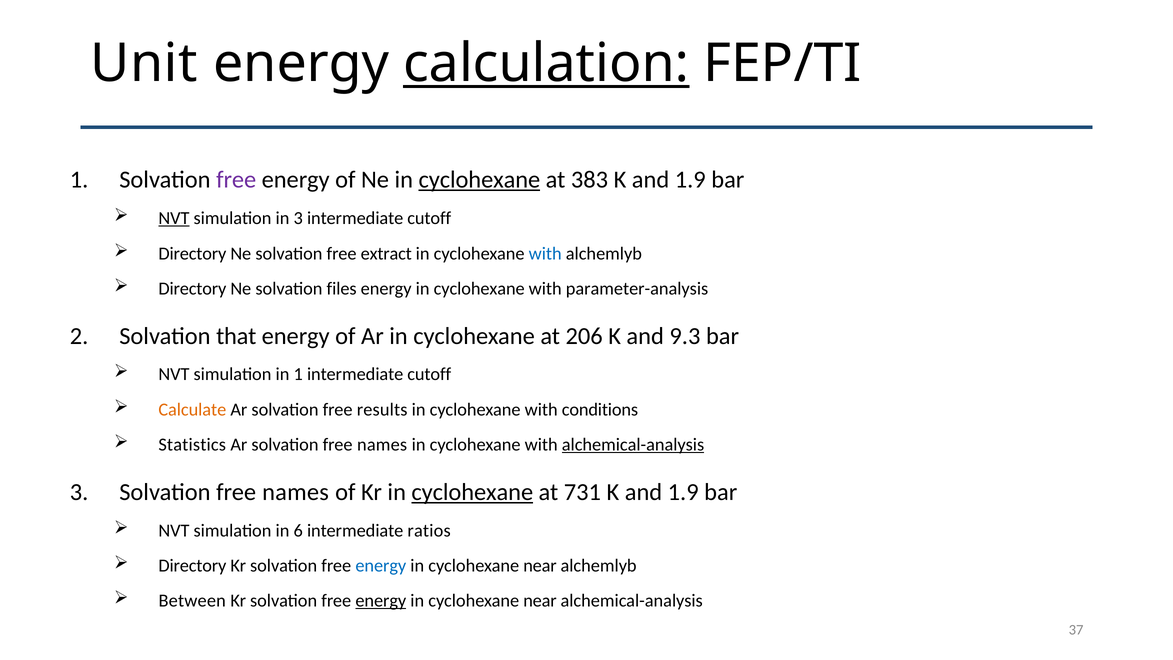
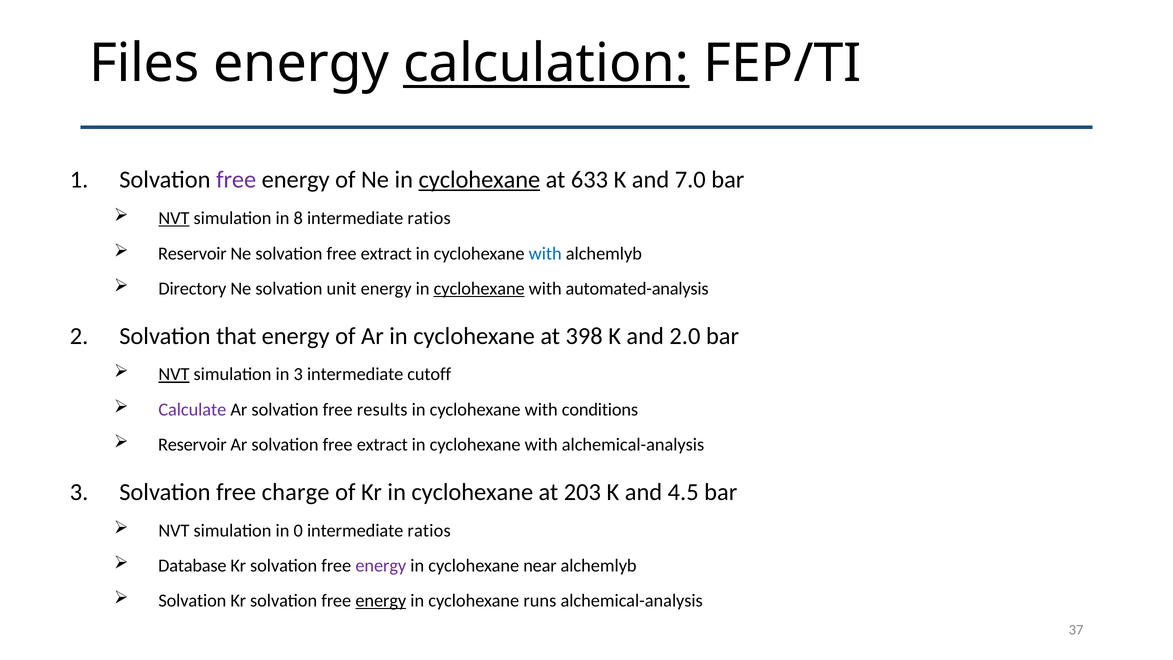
Unit: Unit -> Files
383: 383 -> 633
1.9 at (690, 180): 1.9 -> 7.0
in 3: 3 -> 8
cutoff at (429, 218): cutoff -> ratios
Directory at (192, 253): Directory -> Reservoir
files: files -> unit
cyclohexane at (479, 289) underline: none -> present
parameter-analysis: parameter-analysis -> automated-analysis
206: 206 -> 398
9.3: 9.3 -> 2.0
NVT at (174, 374) underline: none -> present
in 1: 1 -> 3
Calculate colour: orange -> purple
Statistics at (192, 445): Statistics -> Reservoir
Ar solvation free names: names -> extract
alchemical-analysis at (633, 445) underline: present -> none
names at (296, 492): names -> charge
cyclohexane at (472, 492) underline: present -> none
731: 731 -> 203
1.9 at (683, 492): 1.9 -> 4.5
6: 6 -> 0
Directory at (192, 565): Directory -> Database
energy at (381, 565) colour: blue -> purple
Between at (192, 601): Between -> Solvation
near at (540, 601): near -> runs
